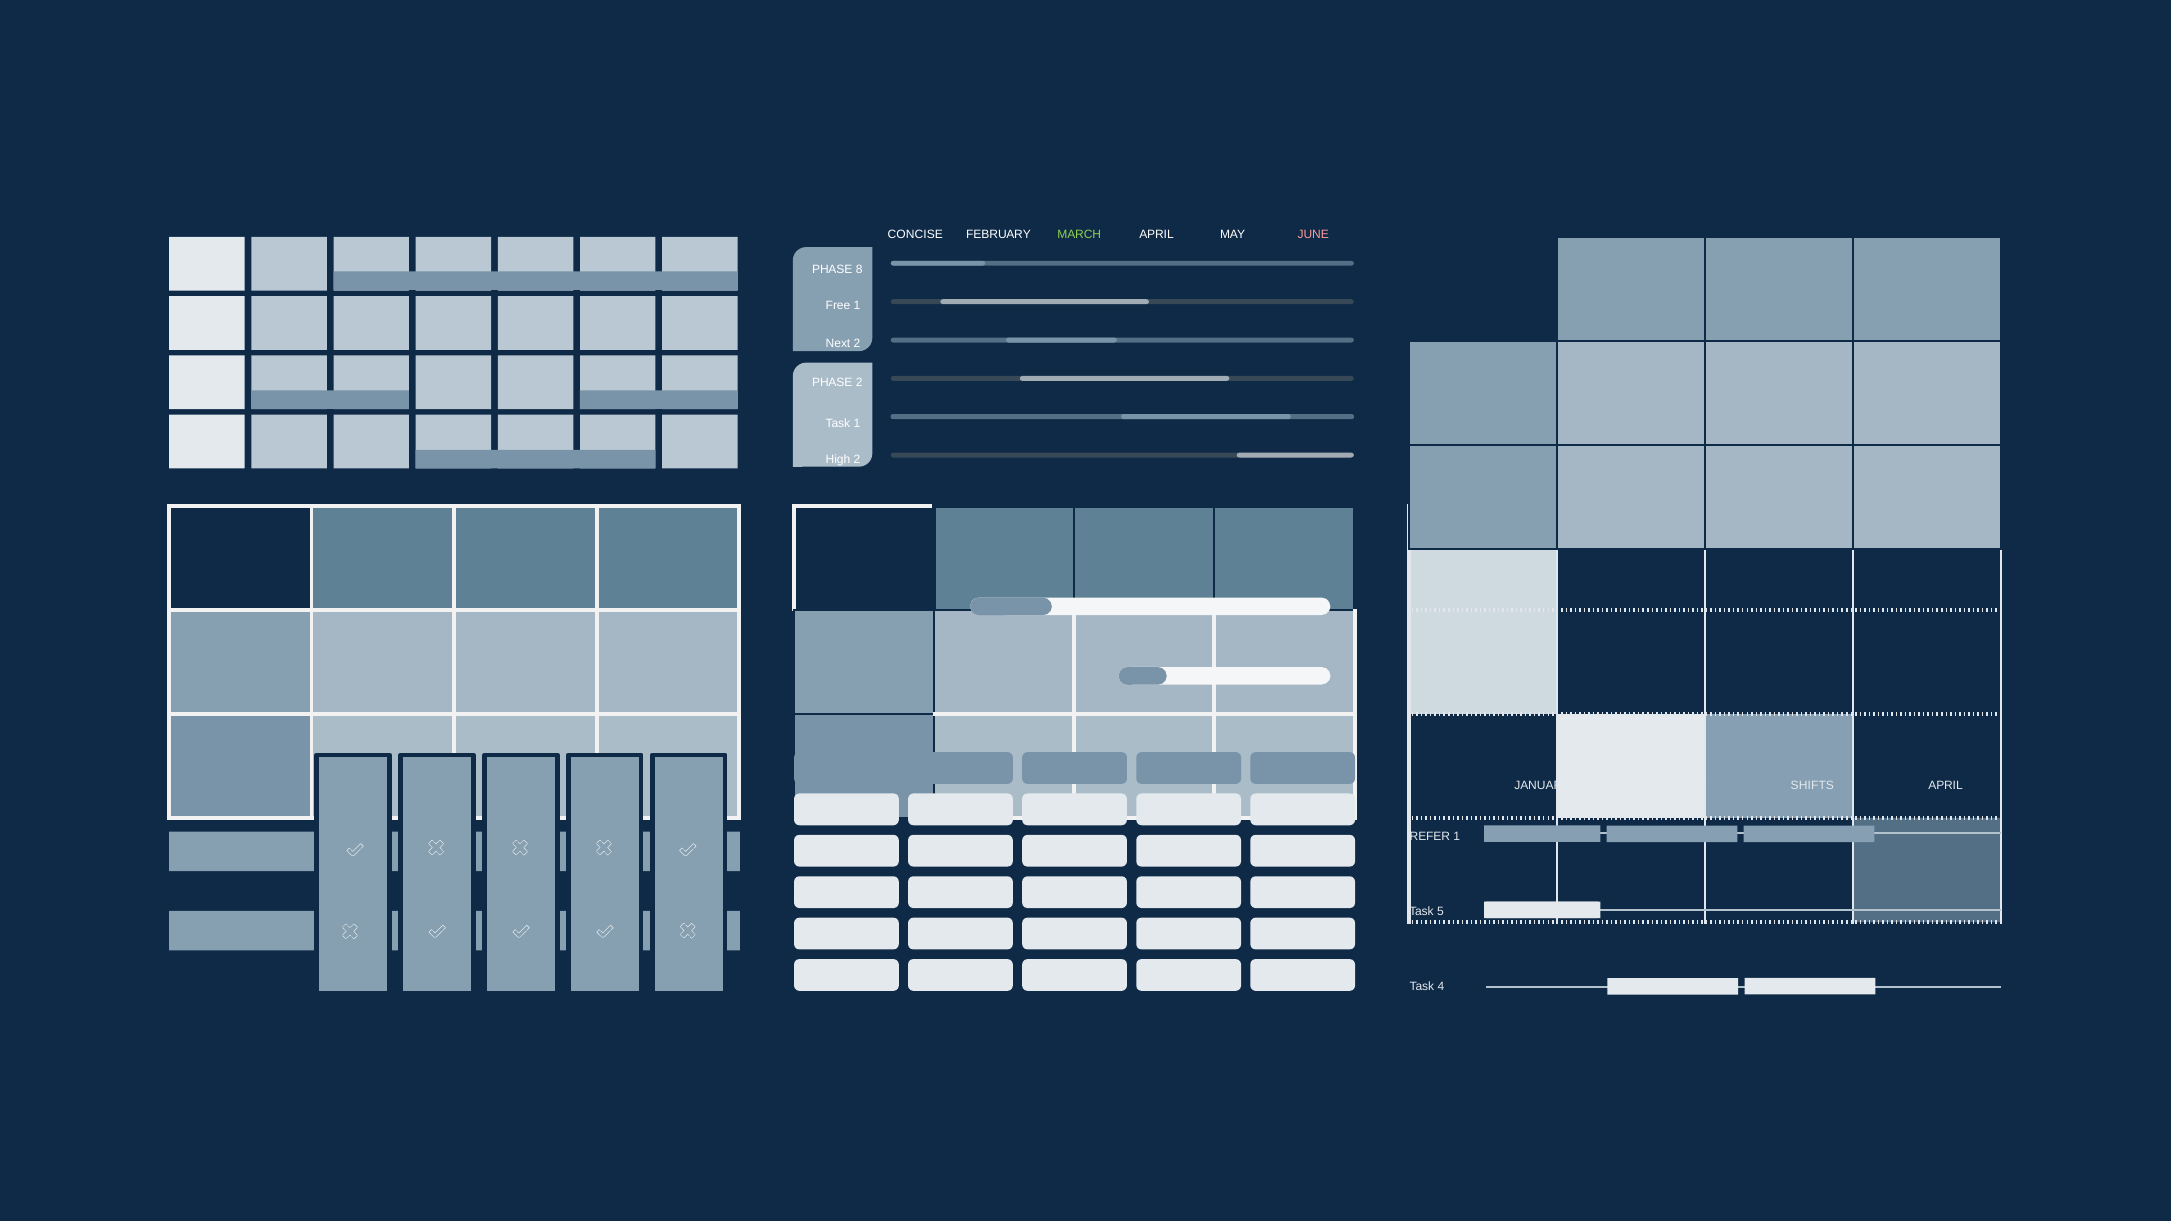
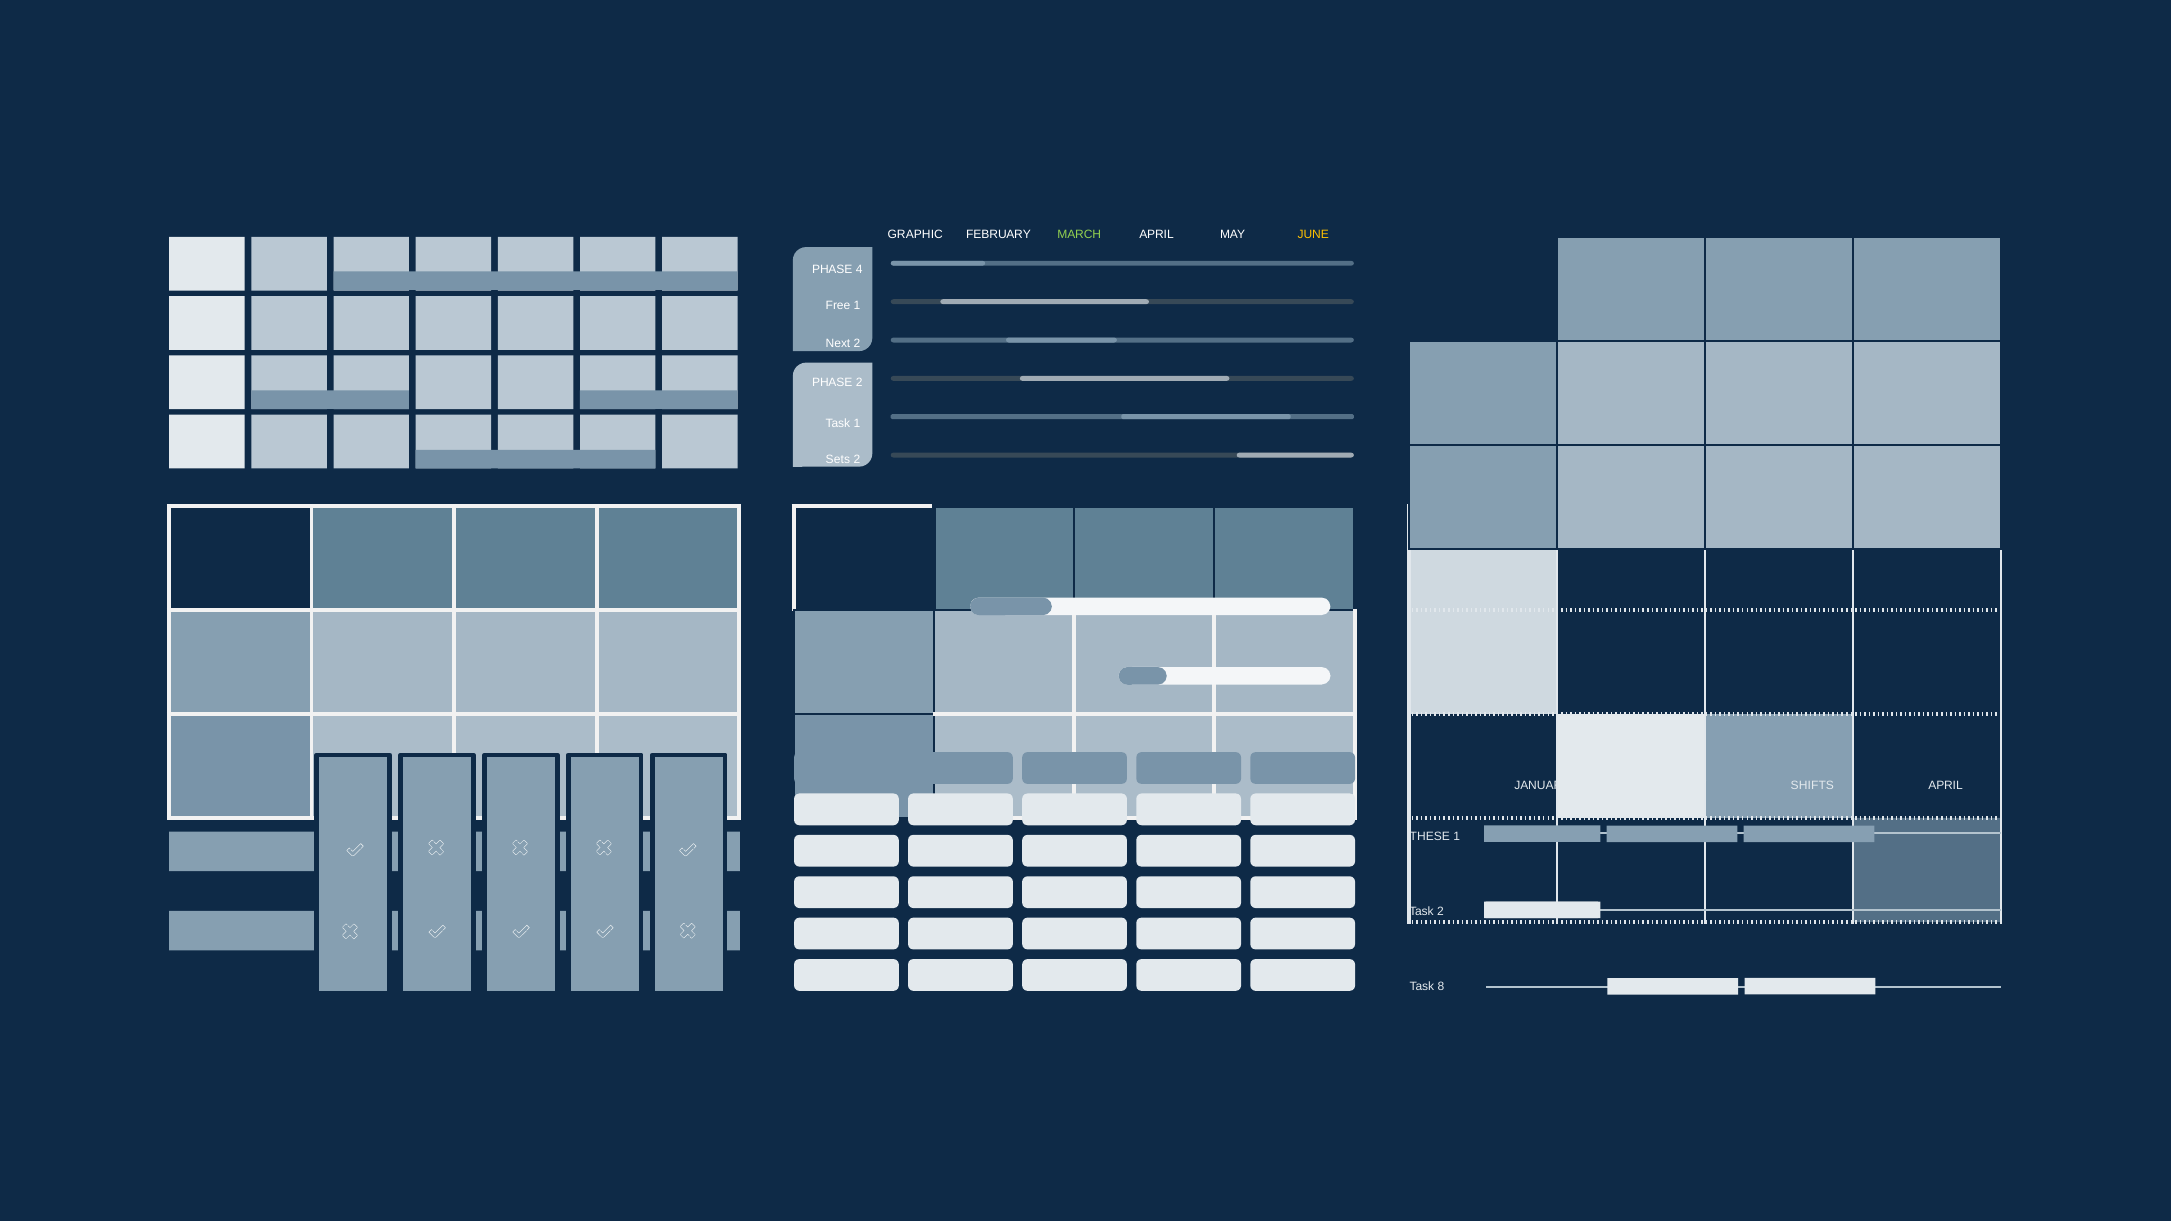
CONCISE: CONCISE -> GRAPHIC
JUNE colour: pink -> yellow
8: 8 -> 4
High: High -> Sets
REFER: REFER -> THESE
Task 5: 5 -> 2
4: 4 -> 8
